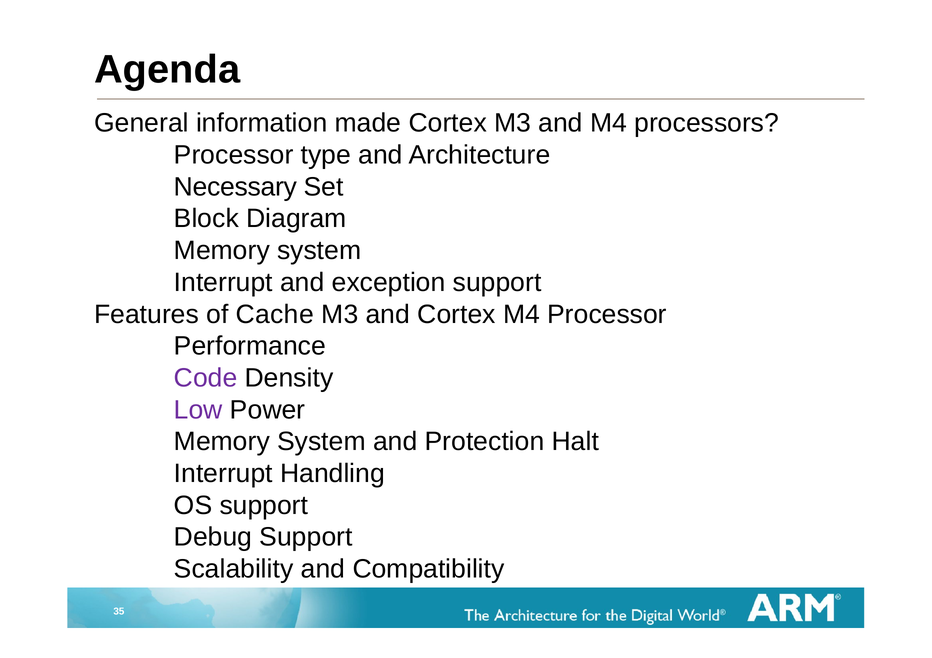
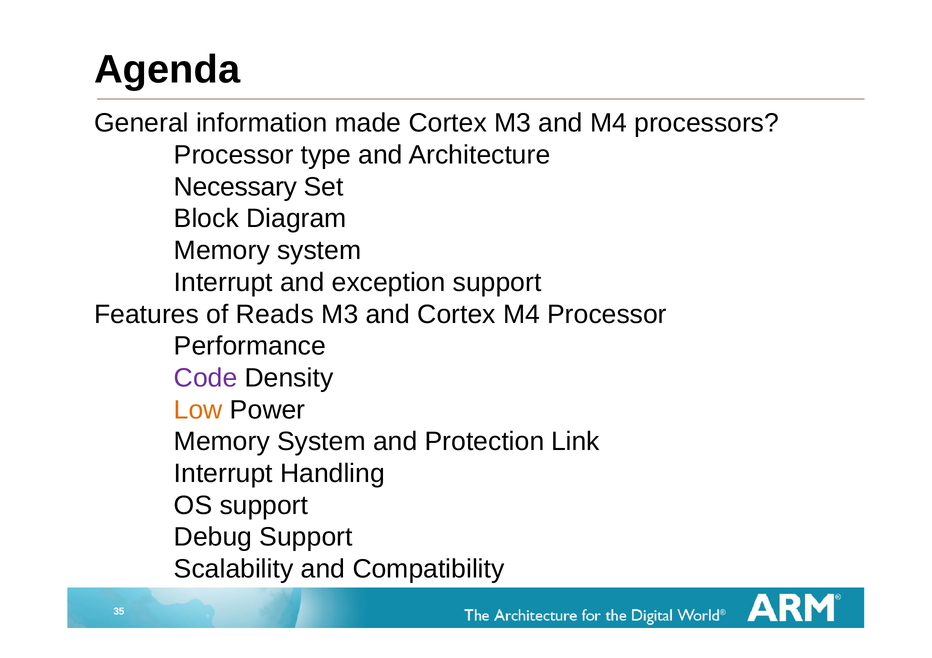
Cache: Cache -> Reads
Low colour: purple -> orange
Halt: Halt -> Link
